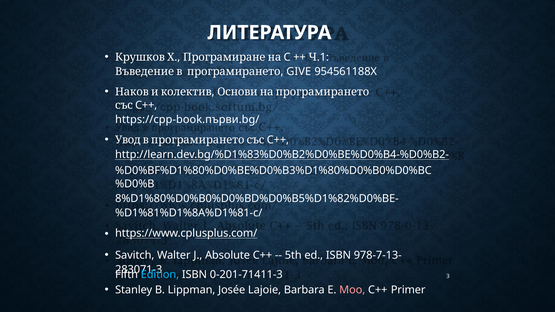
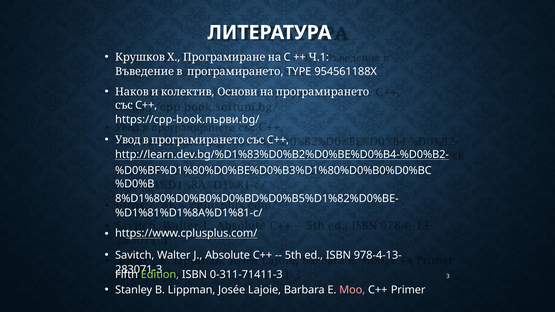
GIVE: GIVE -> TYPE
978-7-13-: 978-7-13- -> 978-4-13-
Edition colour: light blue -> light green
0-201-71411-3: 0-201-71411-3 -> 0-311-71411-3
